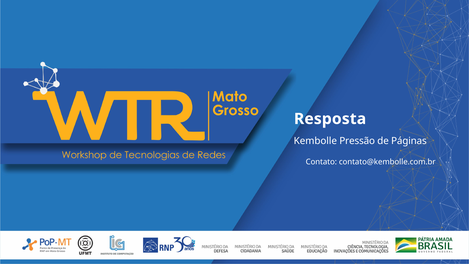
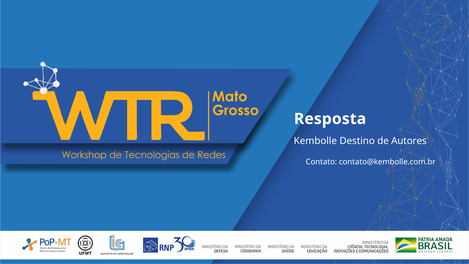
Pressão: Pressão -> Destino
Páginas: Páginas -> Autores
